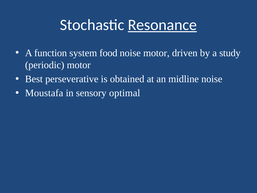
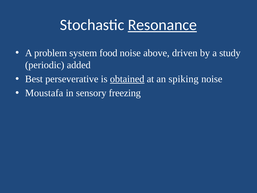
function: function -> problem
noise motor: motor -> above
periodic motor: motor -> added
obtained underline: none -> present
midline: midline -> spiking
optimal: optimal -> freezing
